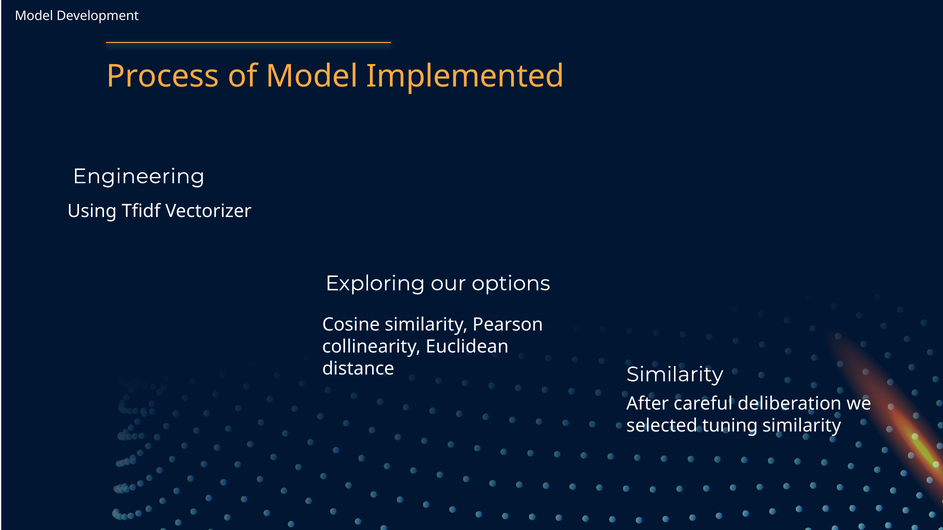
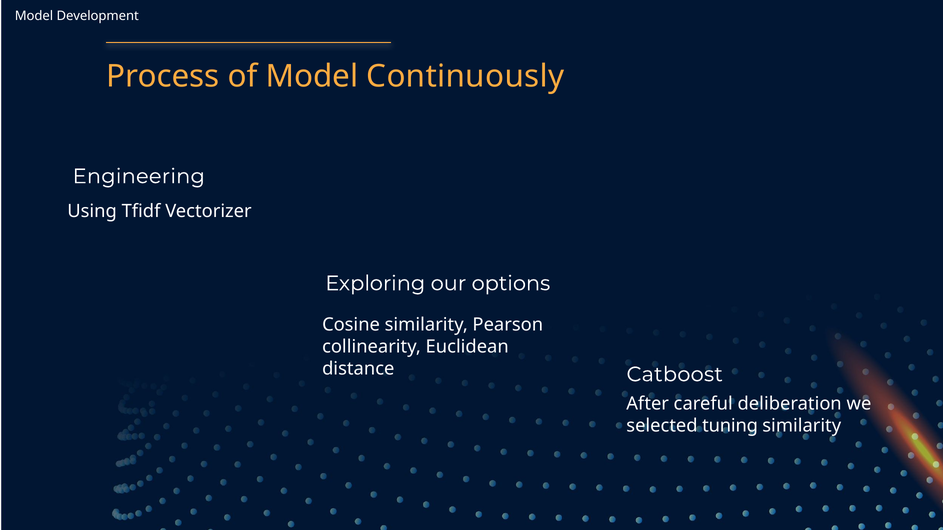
Implemented: Implemented -> Continuously
Similarity at (675, 375): Similarity -> Catboost
